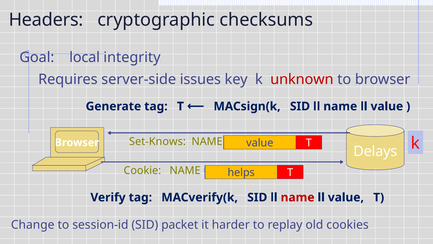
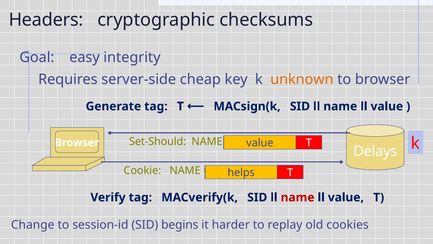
local: local -> easy
issues: issues -> cheap
unknown colour: red -> orange
Set-Knows: Set-Knows -> Set-Should
packet: packet -> begins
